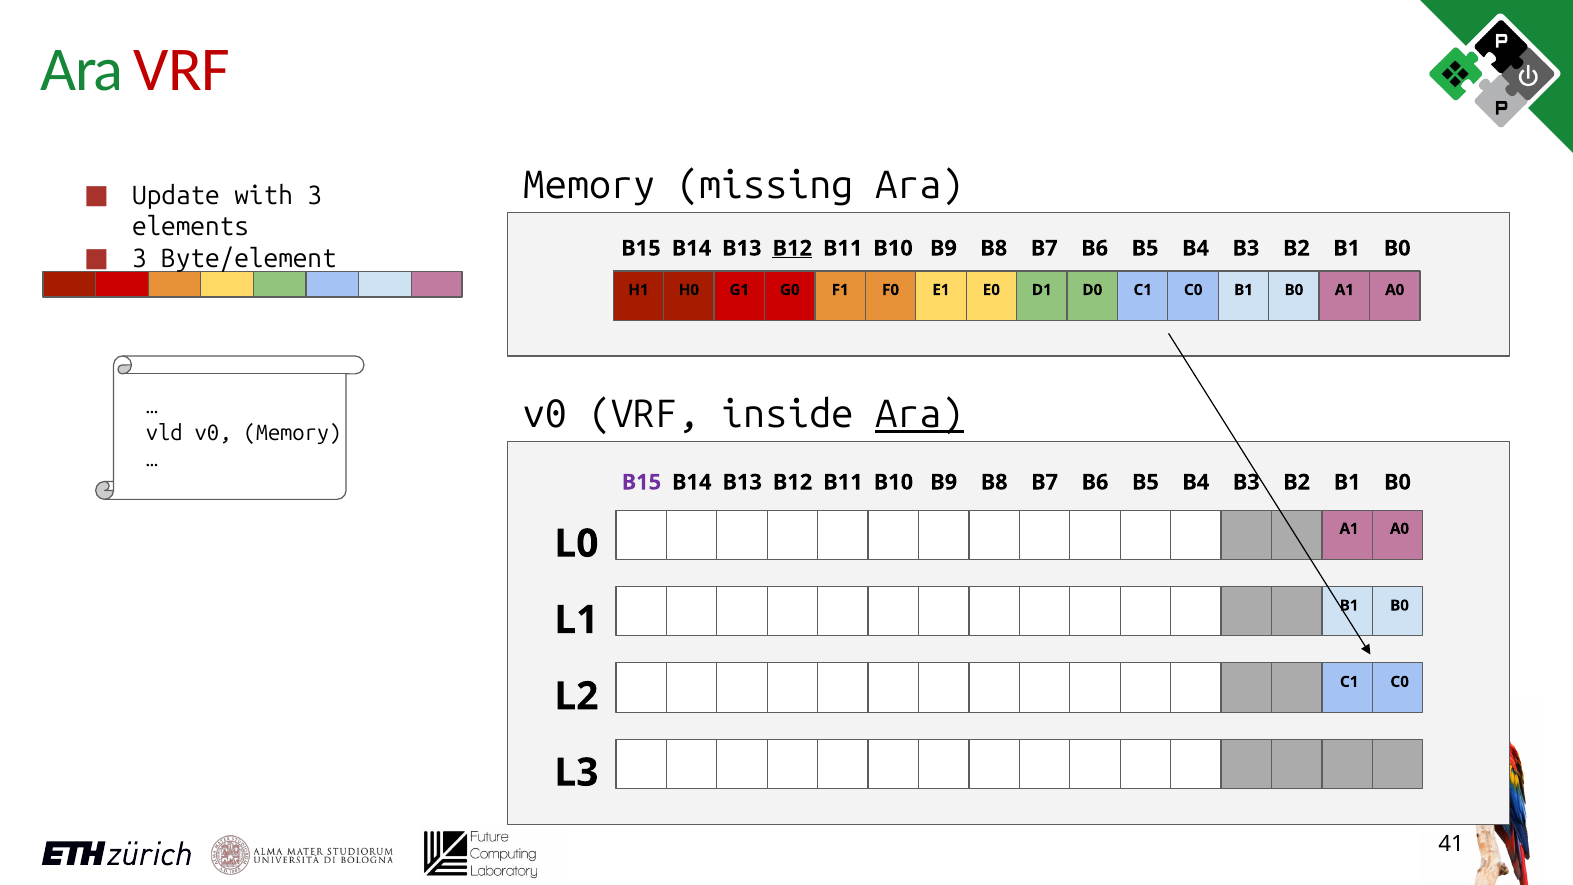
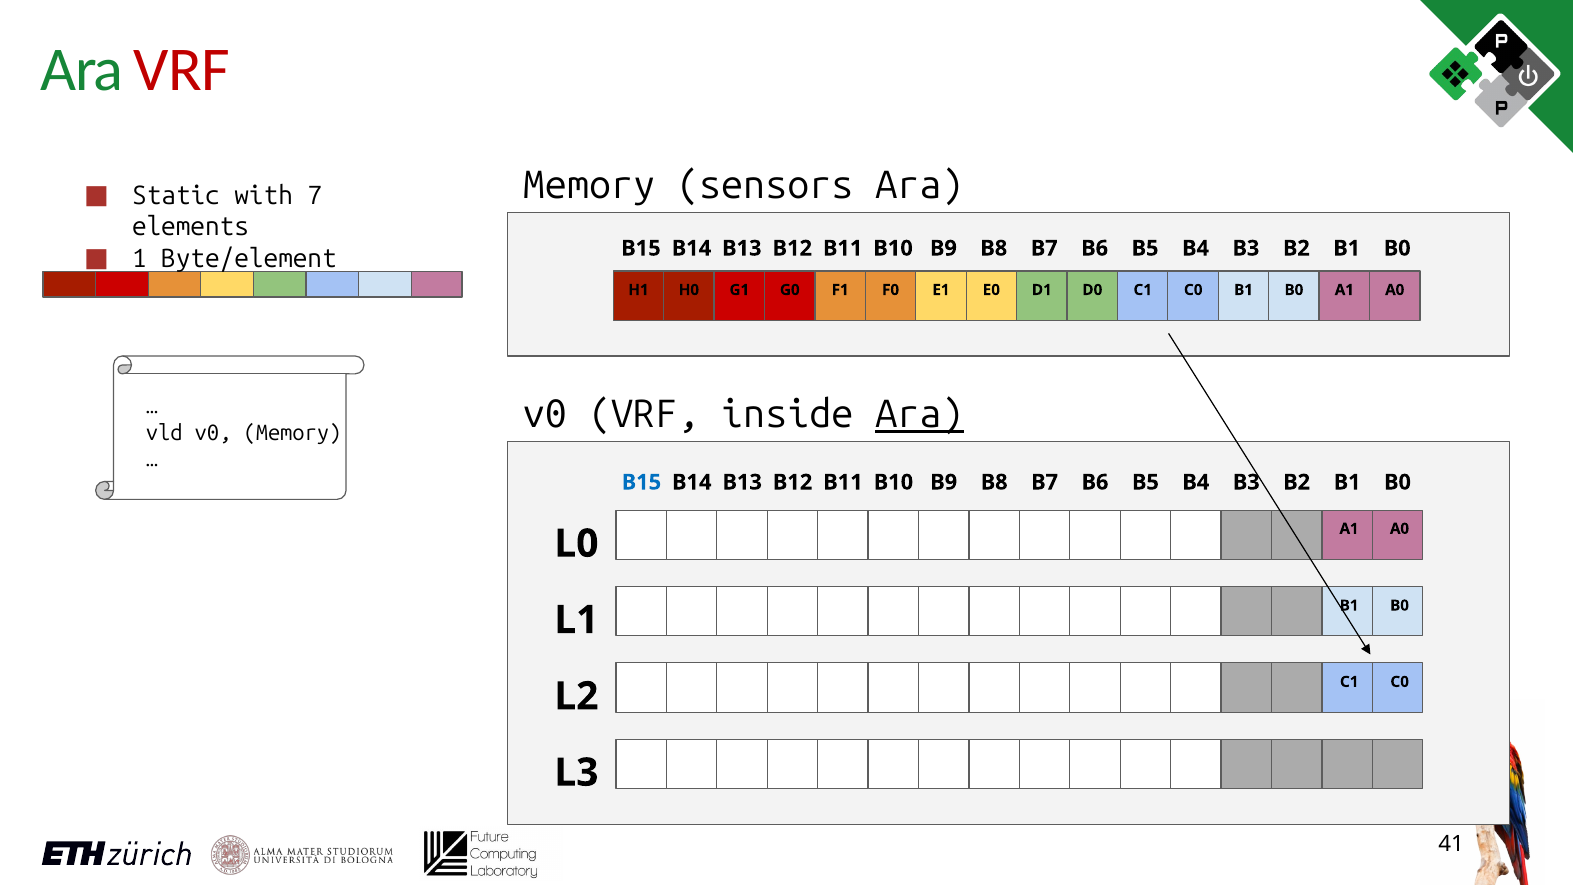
missing: missing -> sensors
Update: Update -> Static
with 3: 3 -> 7
B12 at (792, 248) underline: present -> none
3 at (139, 258): 3 -> 1
B15 at (641, 482) colour: purple -> blue
